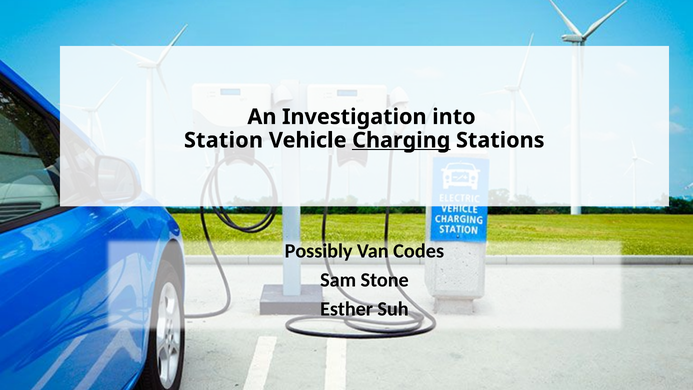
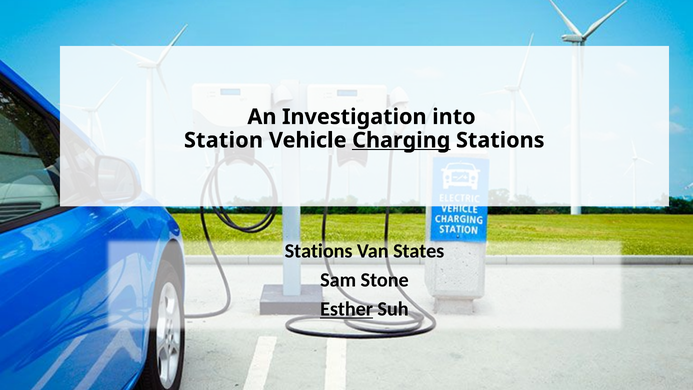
Possibly at (319, 251): Possibly -> Stations
Codes: Codes -> States
Esther underline: none -> present
